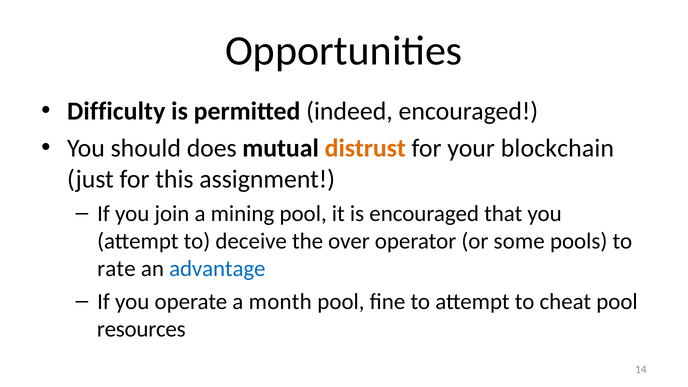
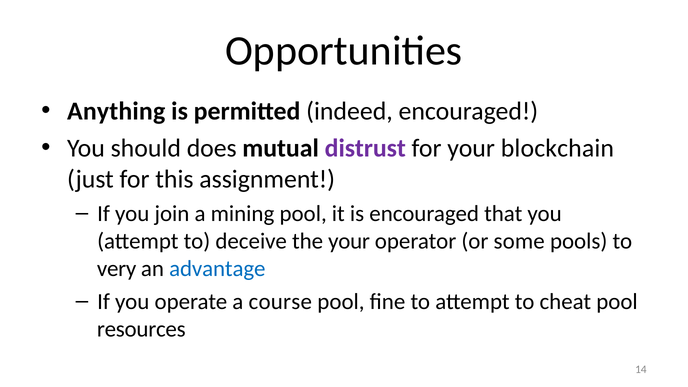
Difficulty: Difficulty -> Anything
distrust colour: orange -> purple
the over: over -> your
rate: rate -> very
month: month -> course
